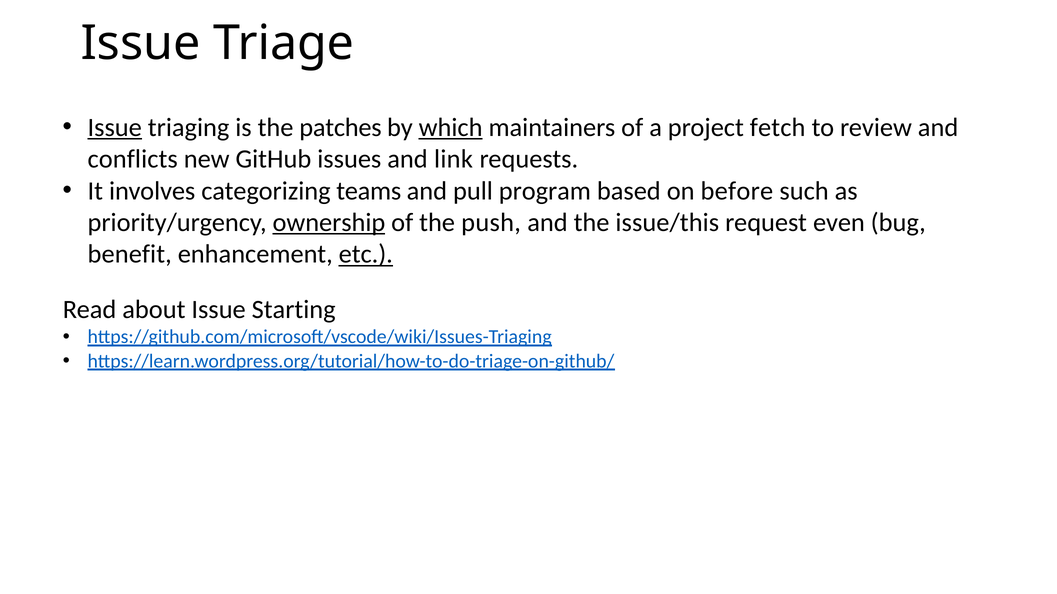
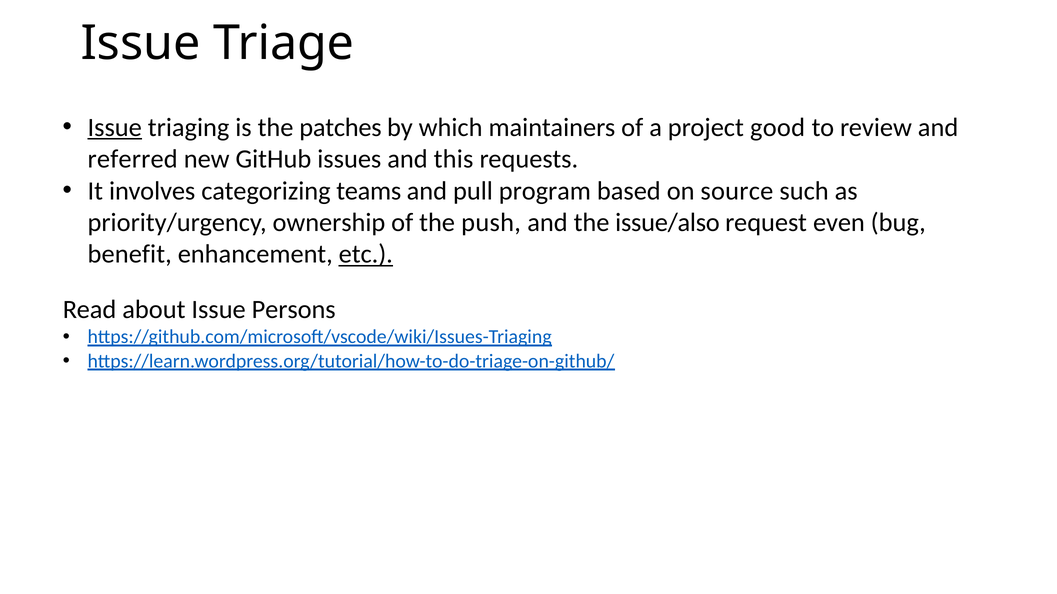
which underline: present -> none
fetch: fetch -> good
conflicts: conflicts -> referred
link: link -> this
before: before -> source
ownership underline: present -> none
issue/this: issue/this -> issue/also
Starting: Starting -> Persons
